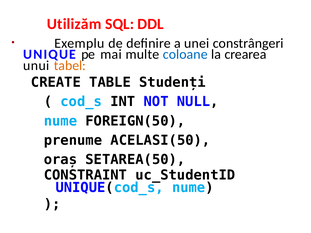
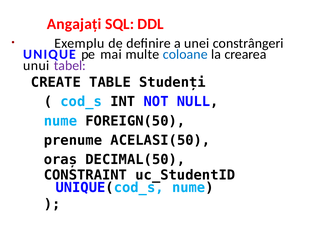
Utilizăm: Utilizăm -> Angajați
tabel colour: orange -> purple
SETAREA(50: SETAREA(50 -> DECIMAL(50
